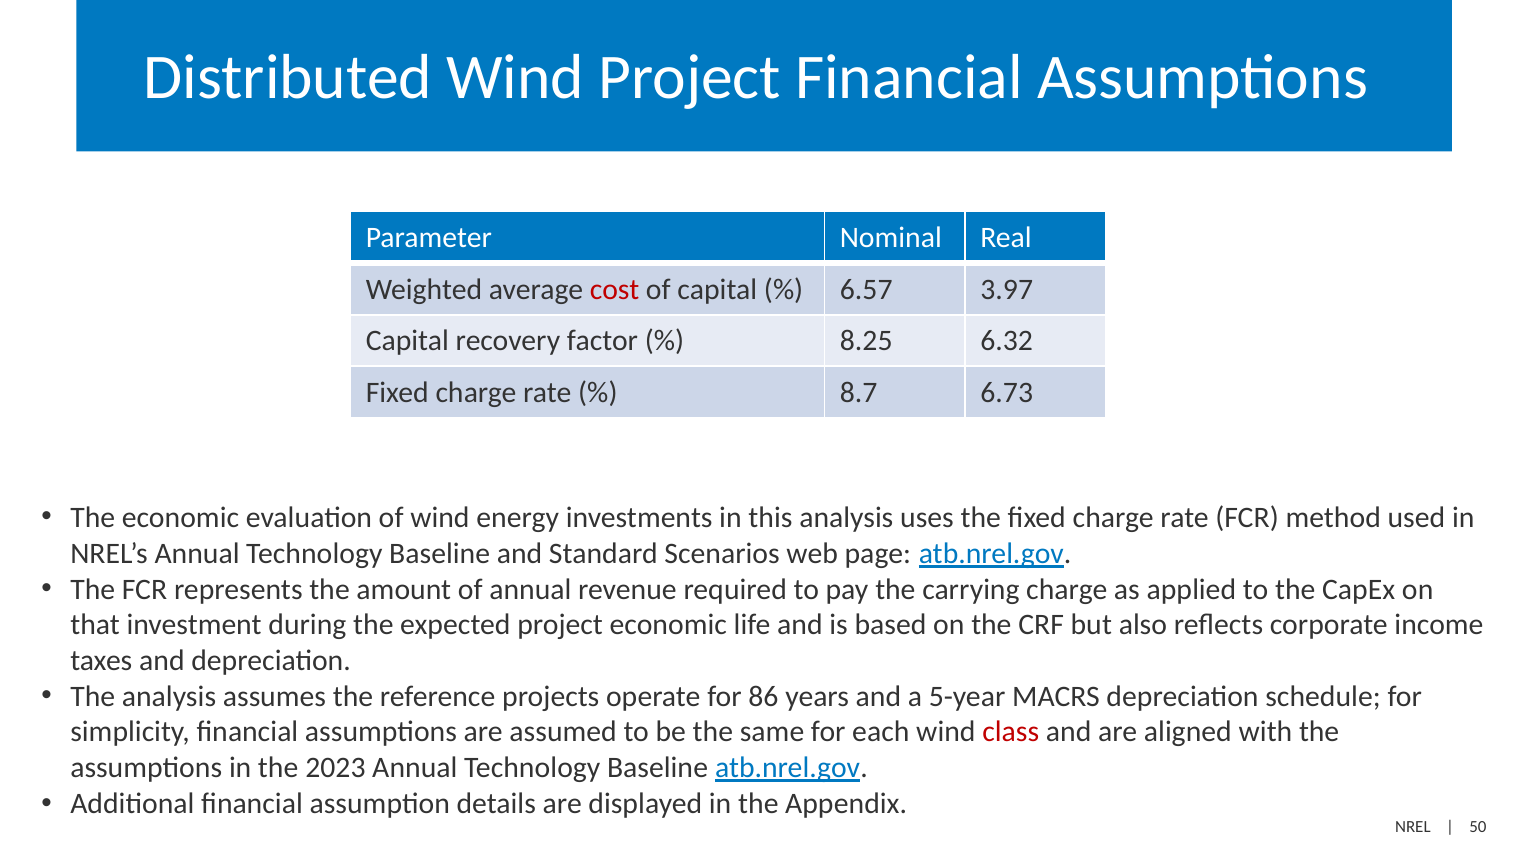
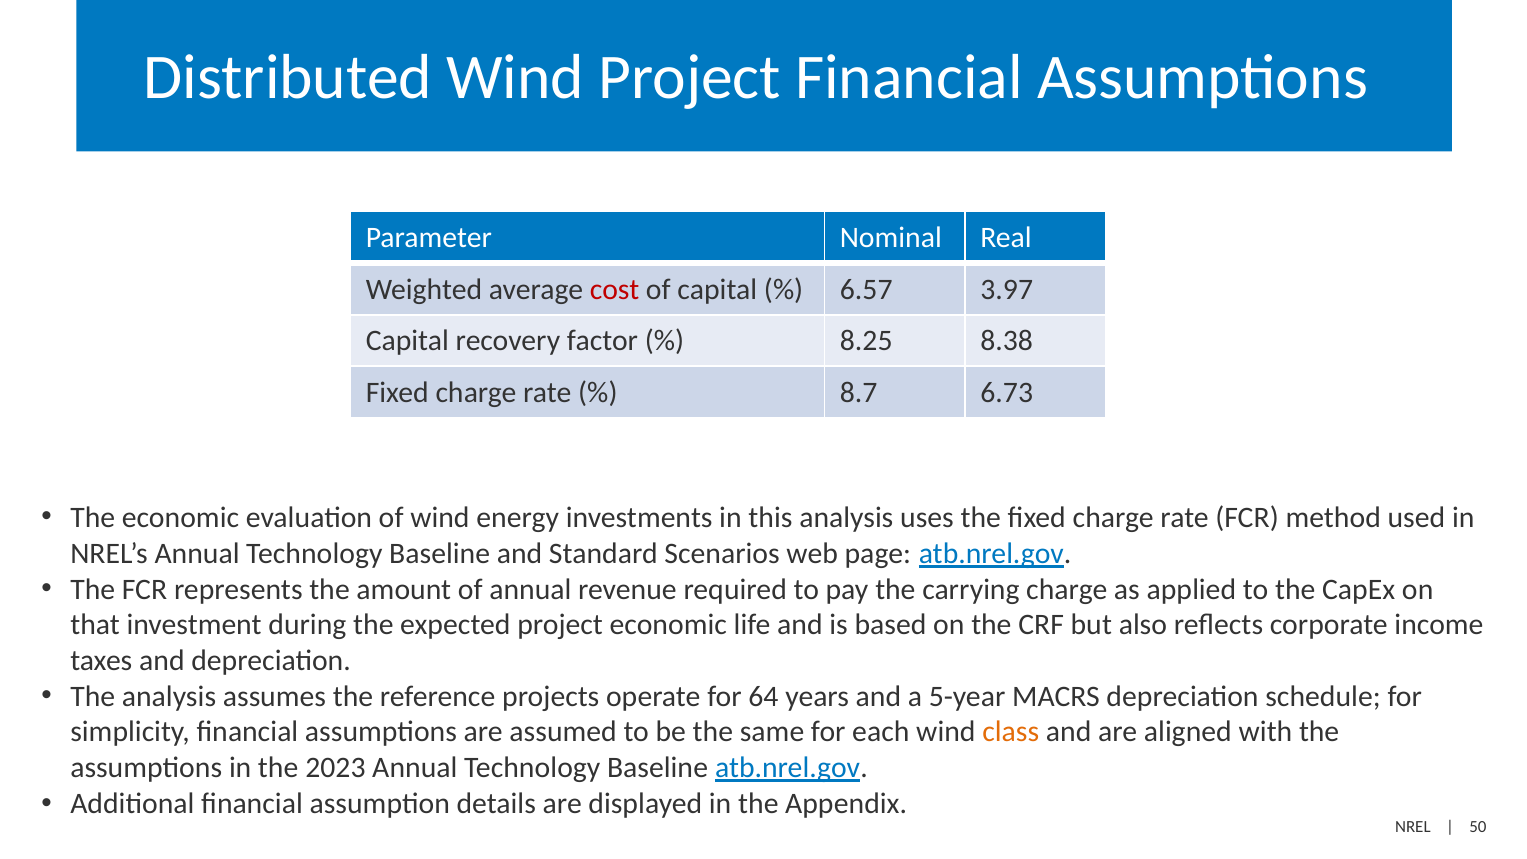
6.32: 6.32 -> 8.38
86: 86 -> 64
class colour: red -> orange
